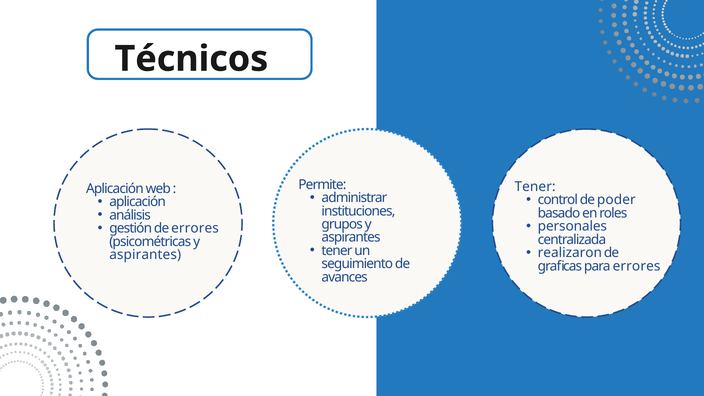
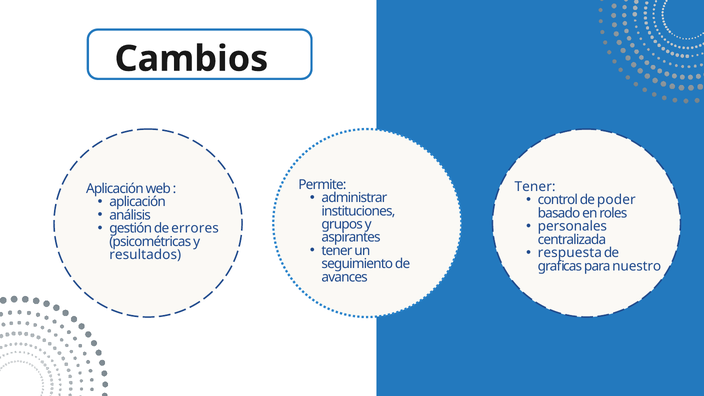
Técnicos: Técnicos -> Cambios
realizaron: realizaron -> respuesta
aspirantes at (145, 255): aspirantes -> resultados
para errores: errores -> nuestro
